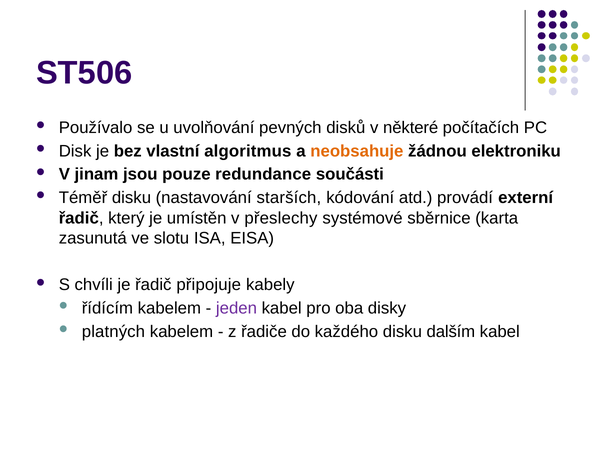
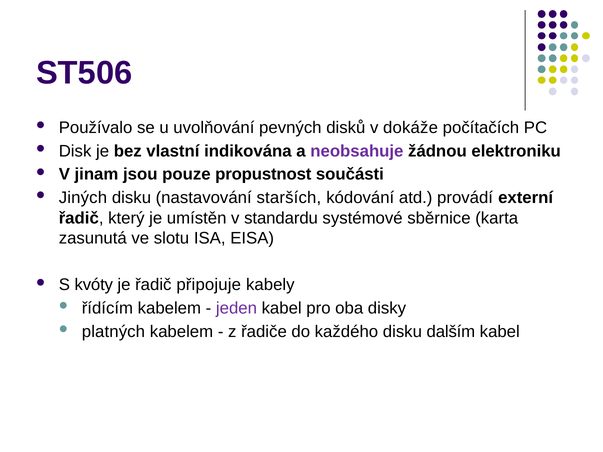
některé: některé -> dokáže
algoritmus: algoritmus -> indikována
neobsahuje colour: orange -> purple
redundance: redundance -> propustnost
Téměř: Téměř -> Jiných
přeslechy: přeslechy -> standardu
chvíli: chvíli -> kvóty
